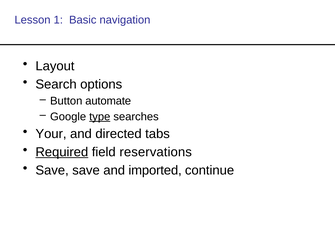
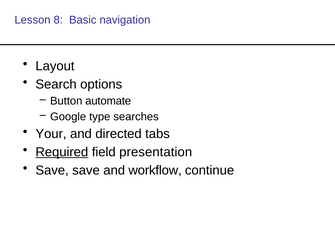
1: 1 -> 8
type underline: present -> none
reservations: reservations -> presentation
imported: imported -> workflow
